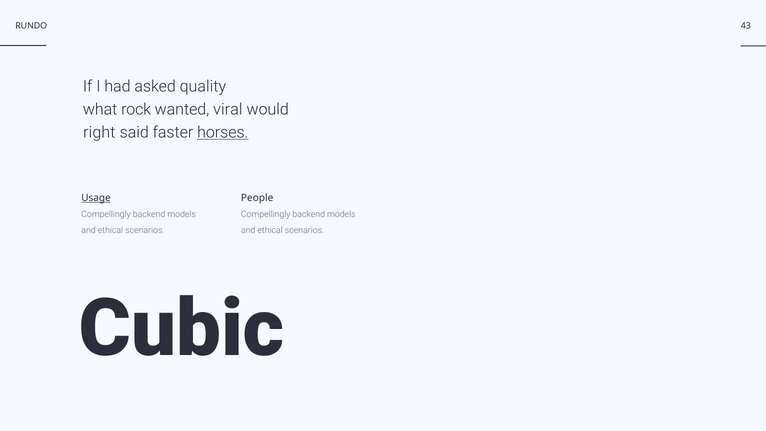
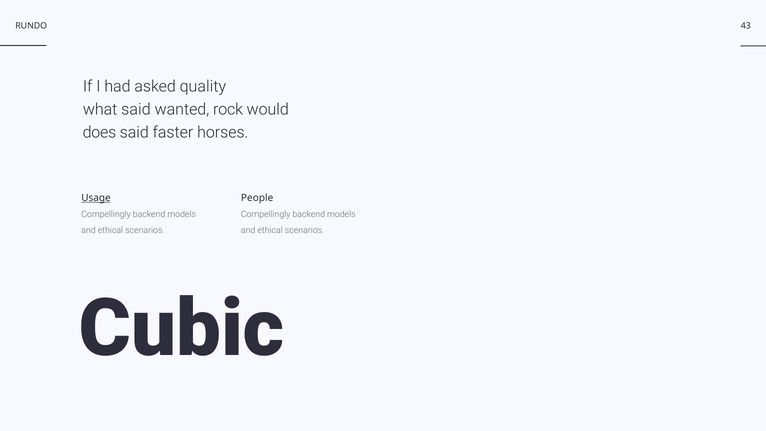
what rock: rock -> said
viral: viral -> rock
right: right -> does
horses underline: present -> none
